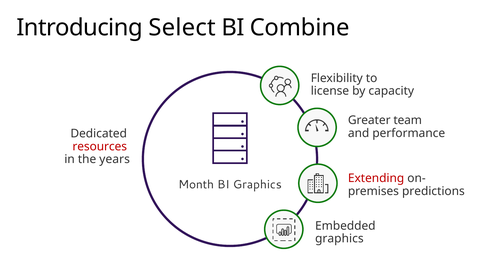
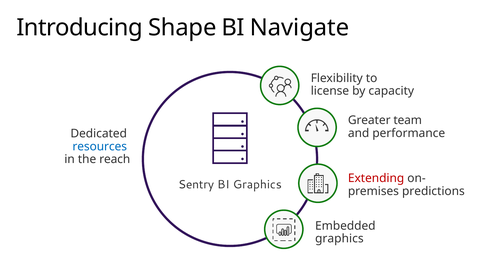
Select: Select -> Shape
Combine: Combine -> Navigate
resources colour: red -> blue
years: years -> reach
Month: Month -> Sentry
